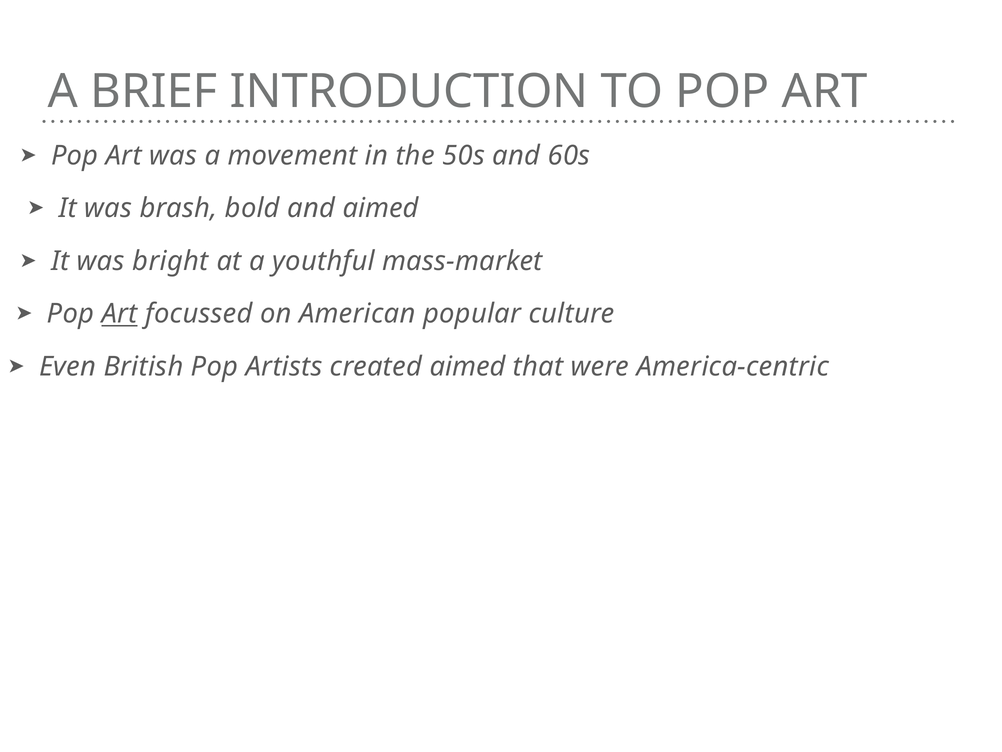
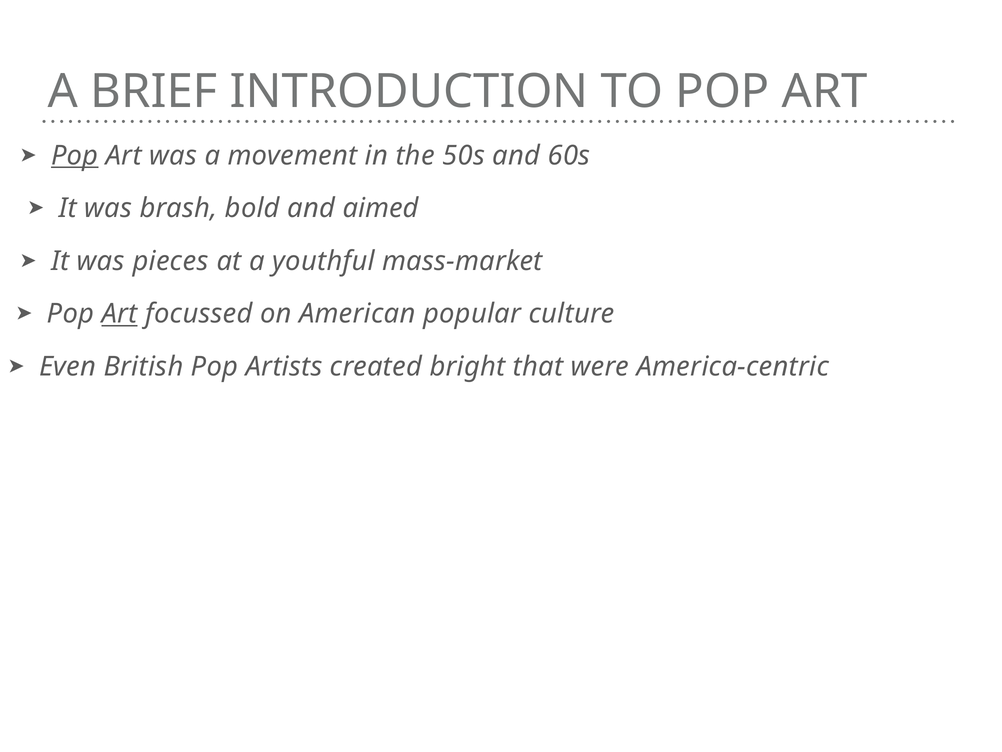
Pop at (75, 156) underline: none -> present
bright: bright -> pieces
created aimed: aimed -> bright
